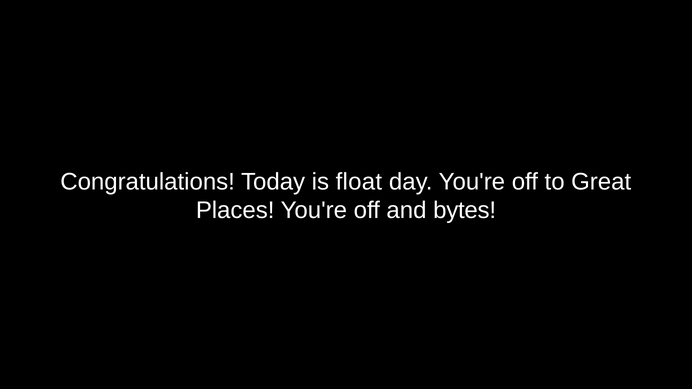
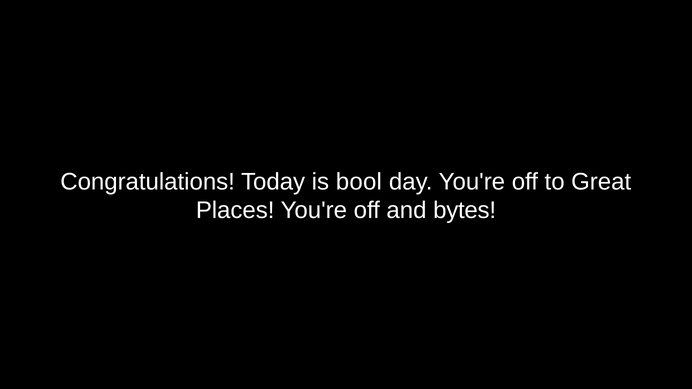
float: float -> bool
